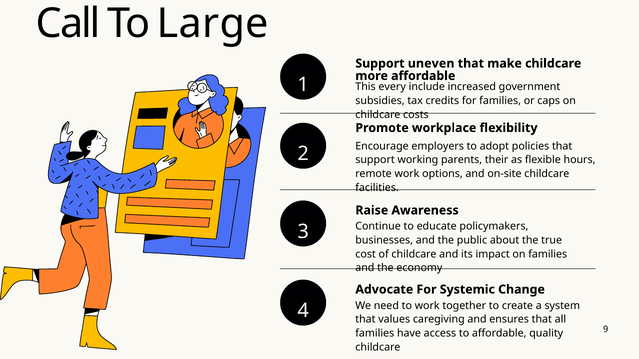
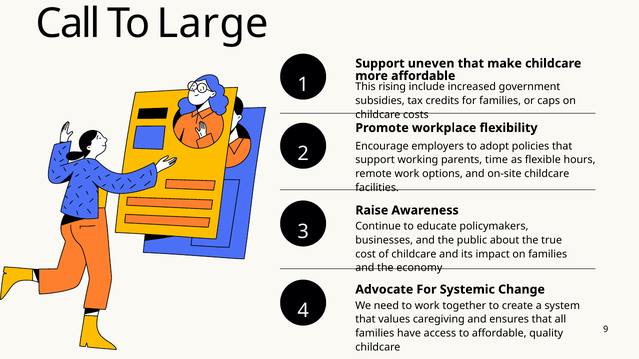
every: every -> rising
their: their -> time
